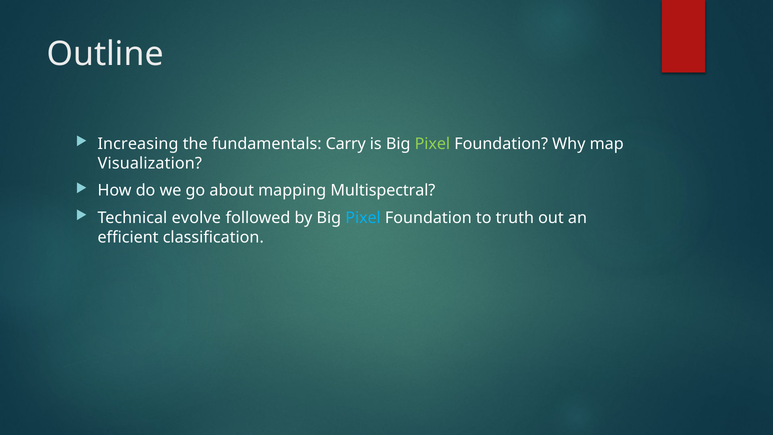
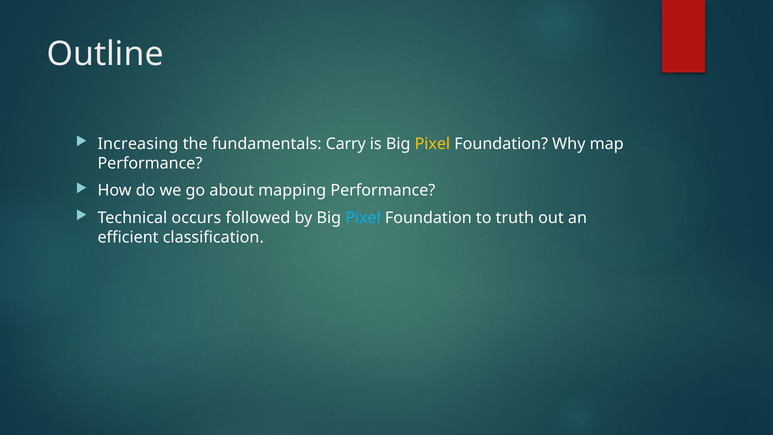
Pixel at (432, 144) colour: light green -> yellow
Visualization at (150, 163): Visualization -> Performance
mapping Multispectral: Multispectral -> Performance
evolve: evolve -> occurs
